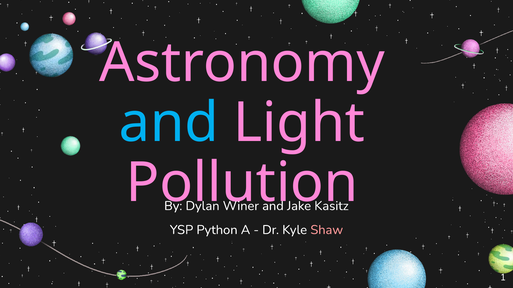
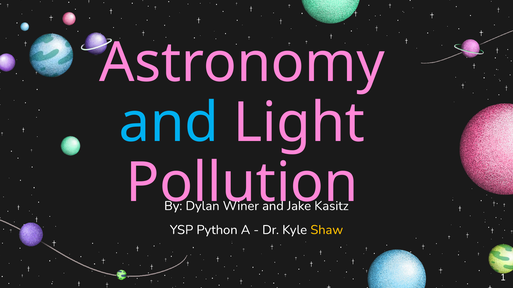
Shaw colour: pink -> yellow
